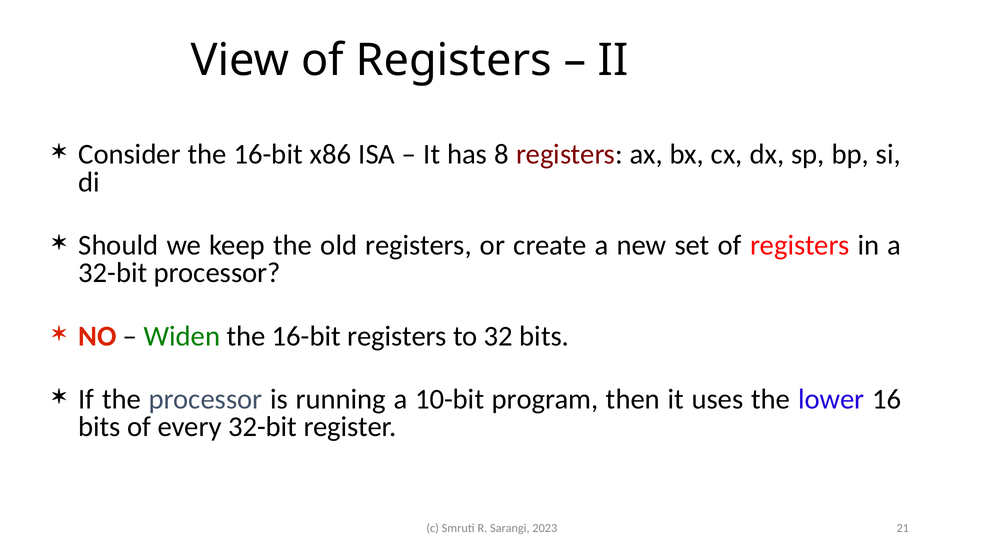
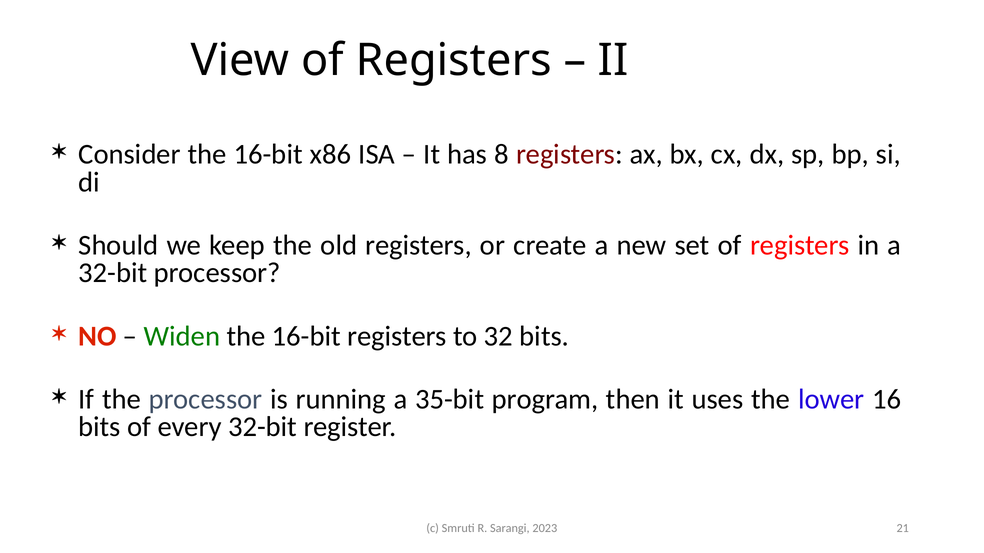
10-bit: 10-bit -> 35-bit
